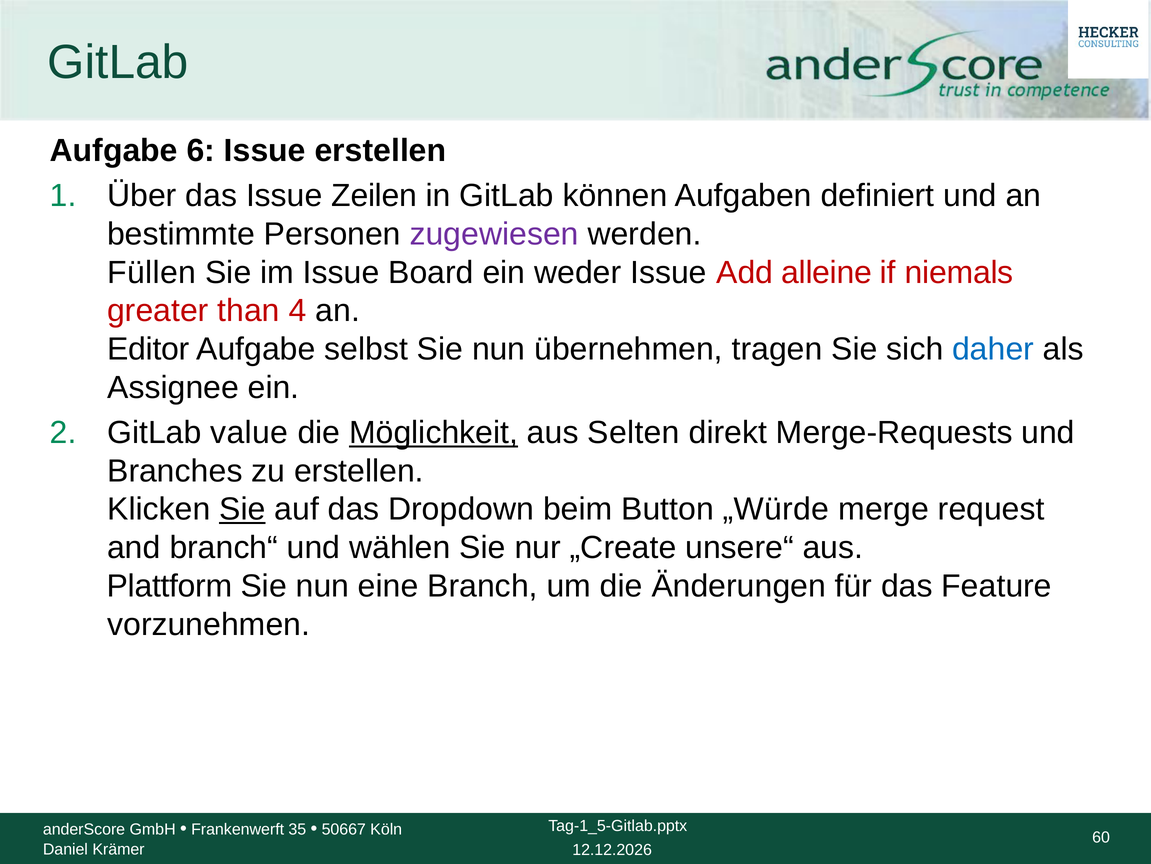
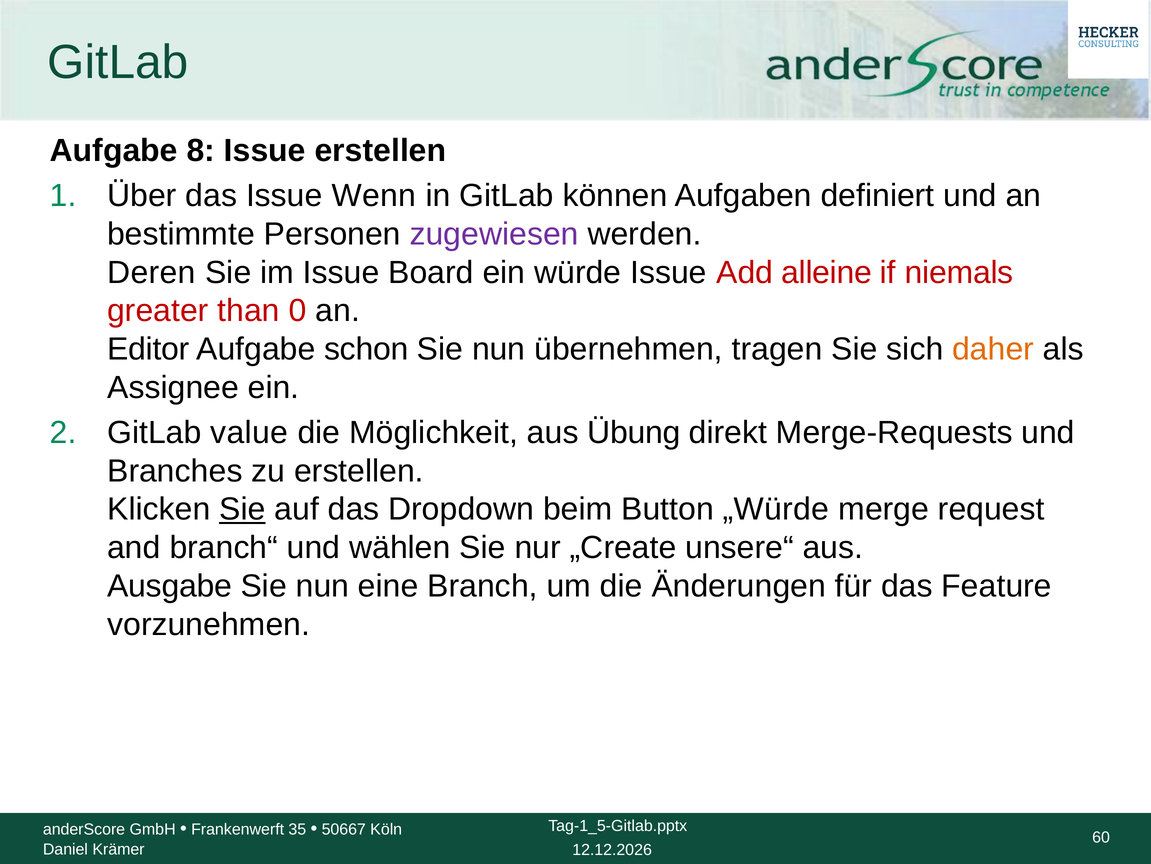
6: 6 -> 8
Zeilen: Zeilen -> Wenn
Füllen: Füllen -> Deren
weder: weder -> würde
4: 4 -> 0
selbst: selbst -> schon
daher colour: blue -> orange
Möglichkeit underline: present -> none
Selten: Selten -> Übung
Plattform: Plattform -> Ausgabe
